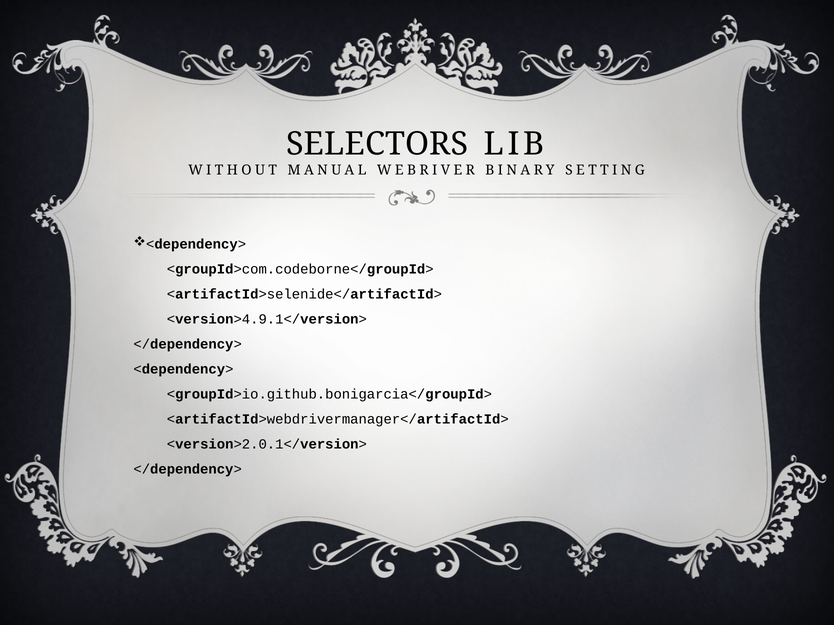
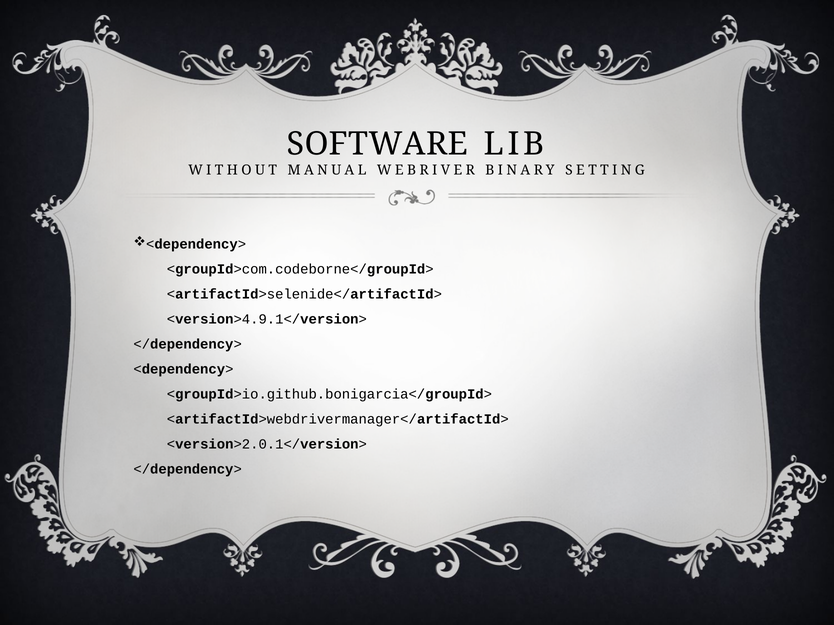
SELECTORS: SELECTORS -> SOFTWARE
